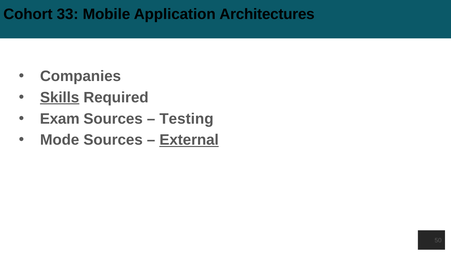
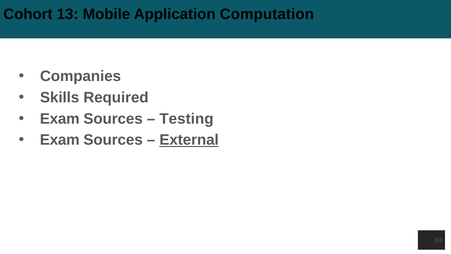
33: 33 -> 13
Architectures: Architectures -> Computation
Skills underline: present -> none
Mode at (60, 140): Mode -> Exam
